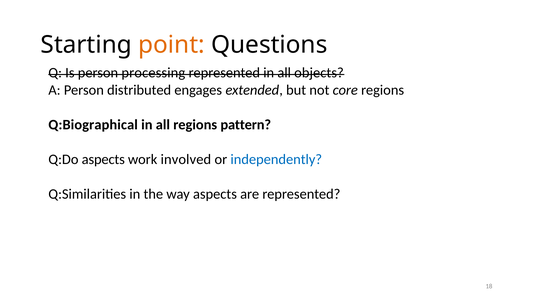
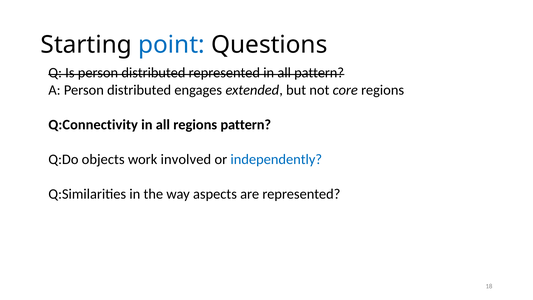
point colour: orange -> blue
Is person processing: processing -> distributed
all objects: objects -> pattern
Q:Biographical: Q:Biographical -> Q:Connectivity
Q:Do aspects: aspects -> objects
